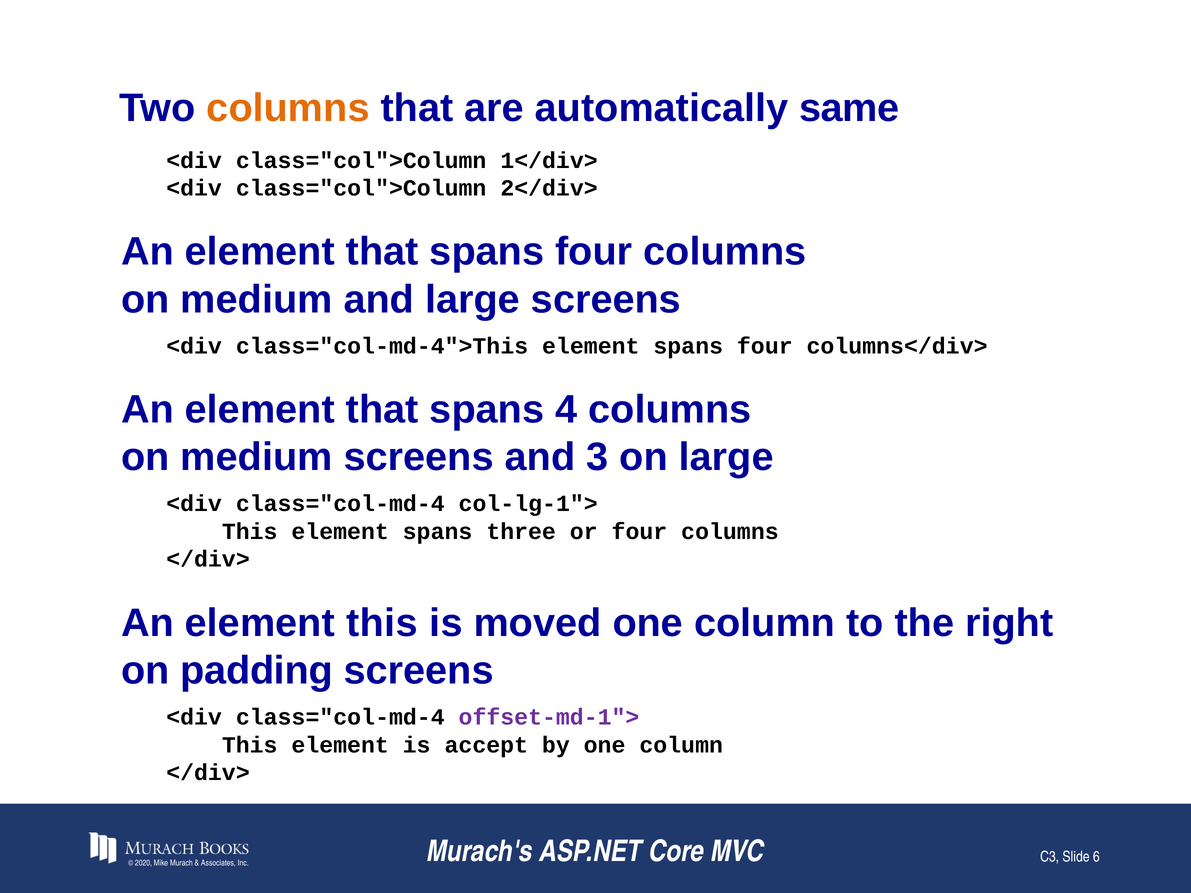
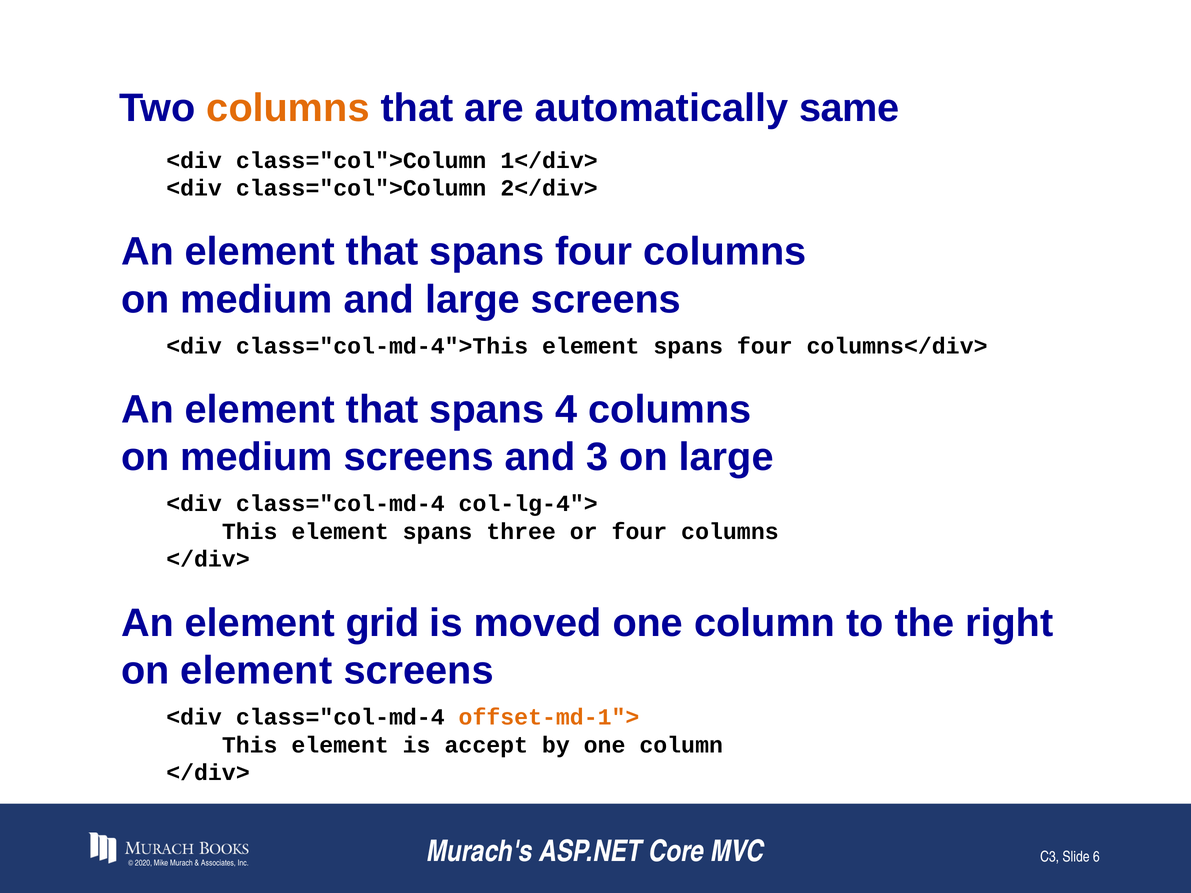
col-lg-1">: col-lg-1"> -> col-lg-4">
element this: this -> grid
on padding: padding -> element
offset-md-1"> colour: purple -> orange
